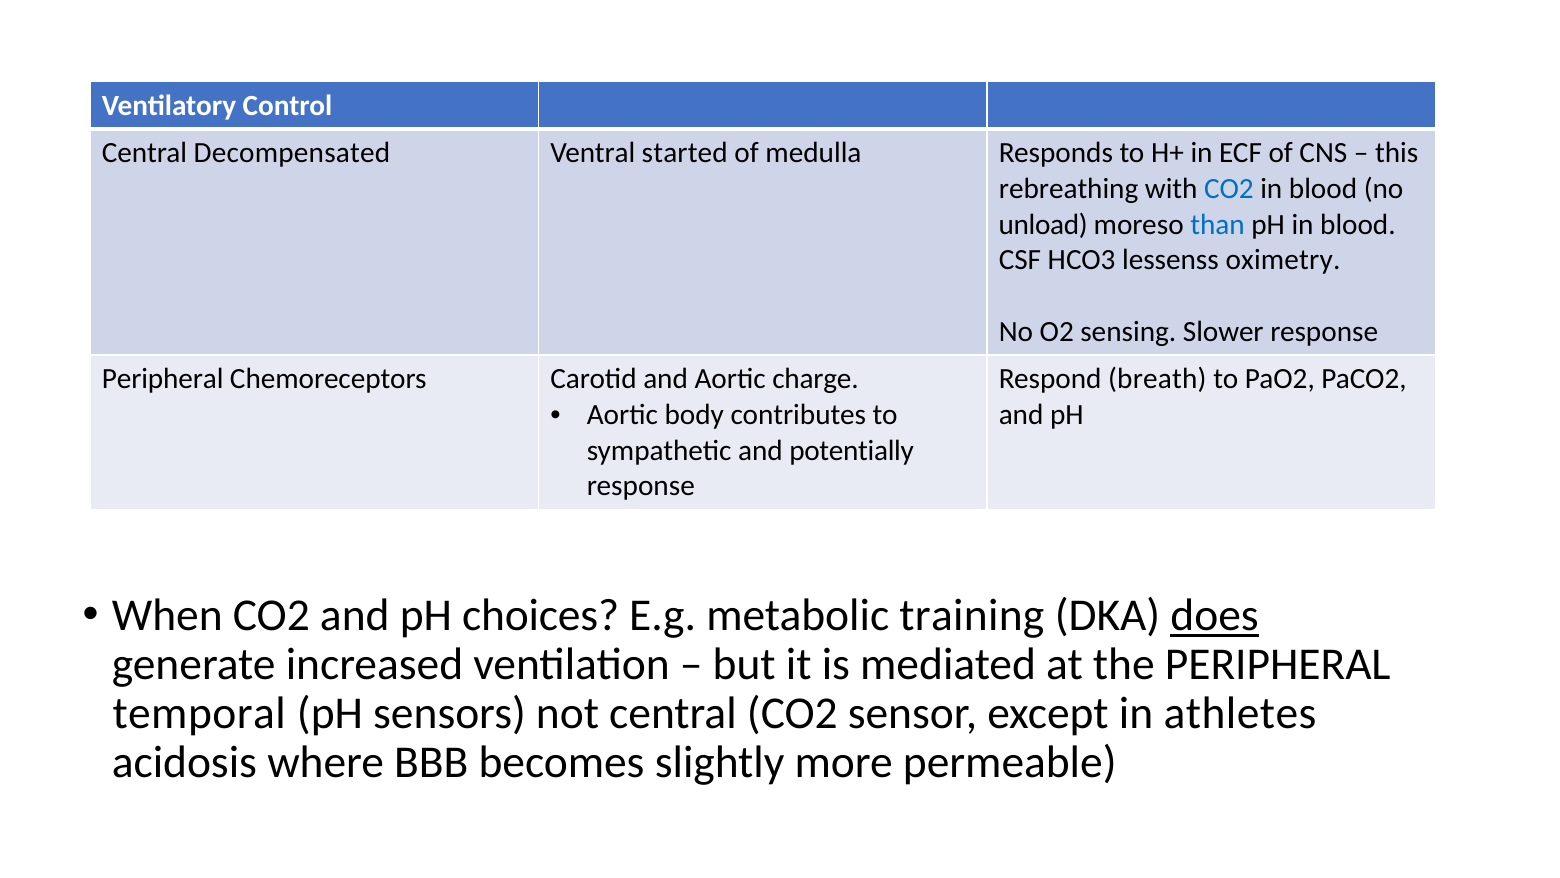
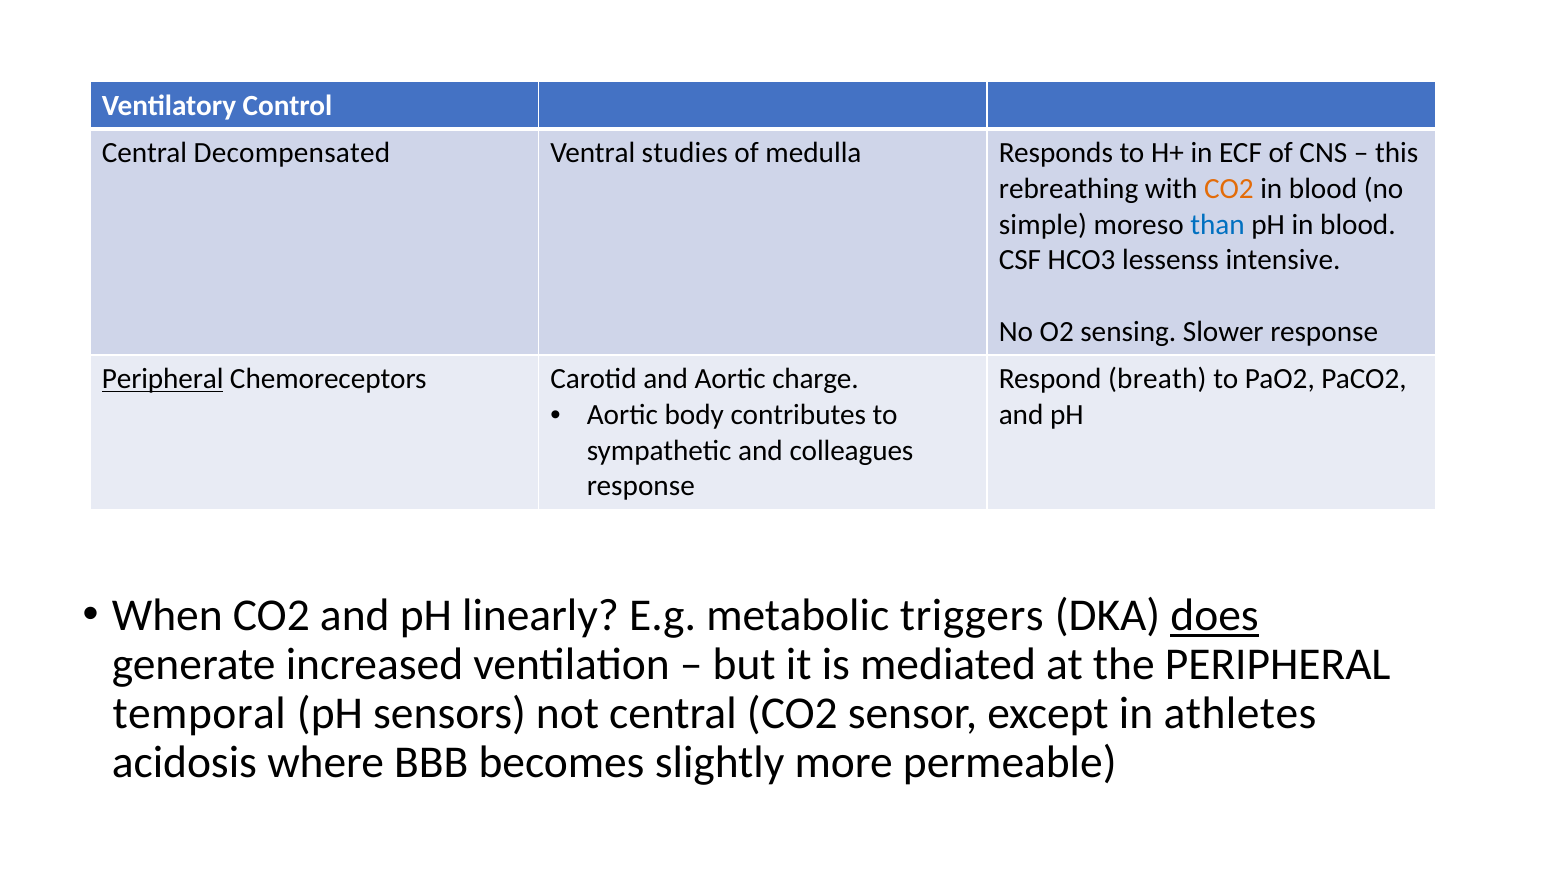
started: started -> studies
CO2 at (1229, 189) colour: blue -> orange
unload: unload -> simple
oximetry: oximetry -> intensive
Peripheral at (163, 379) underline: none -> present
potentially: potentially -> colleagues
choices: choices -> linearly
training: training -> triggers
